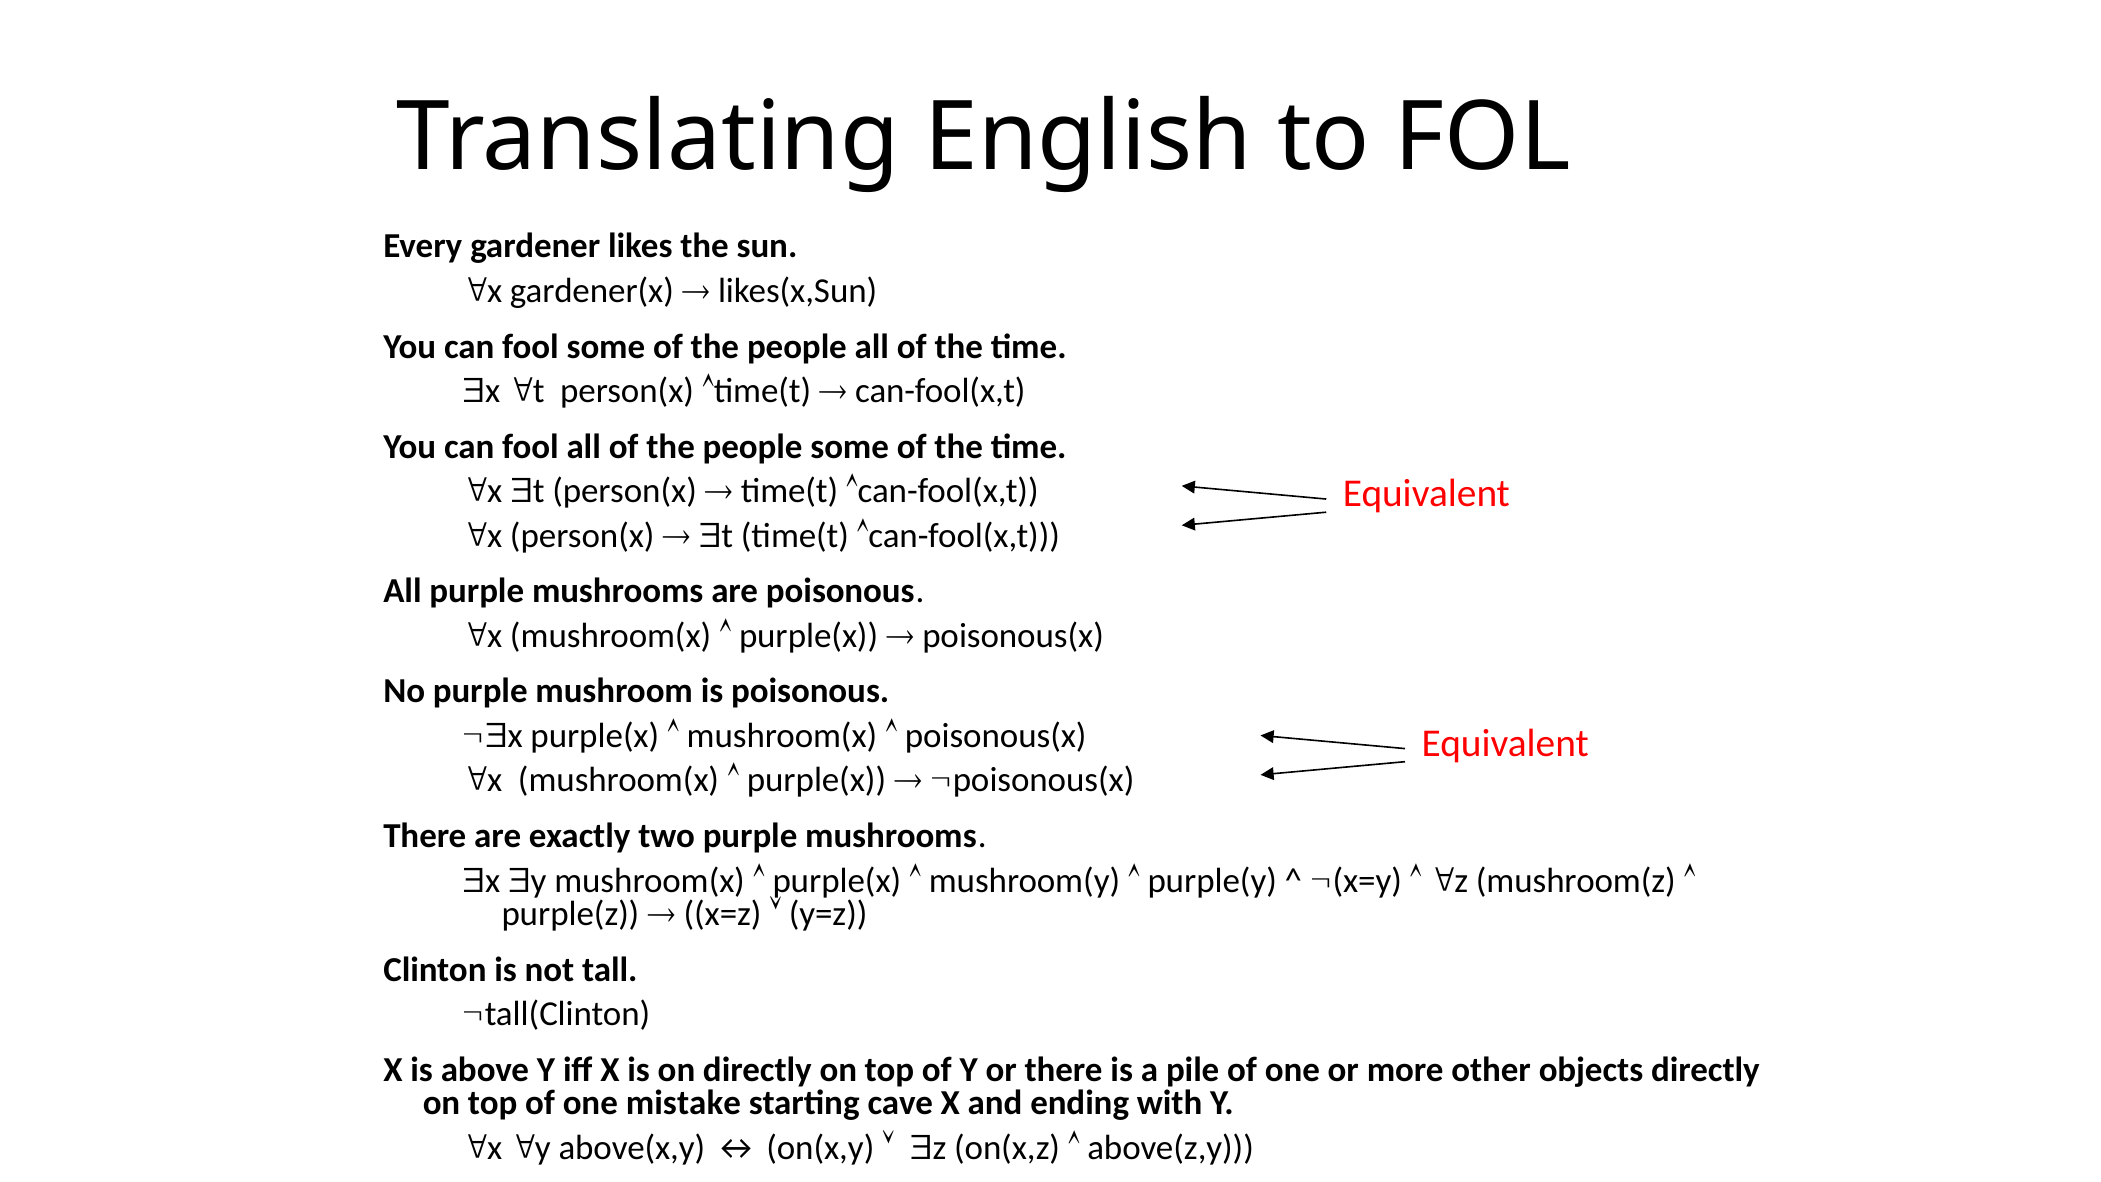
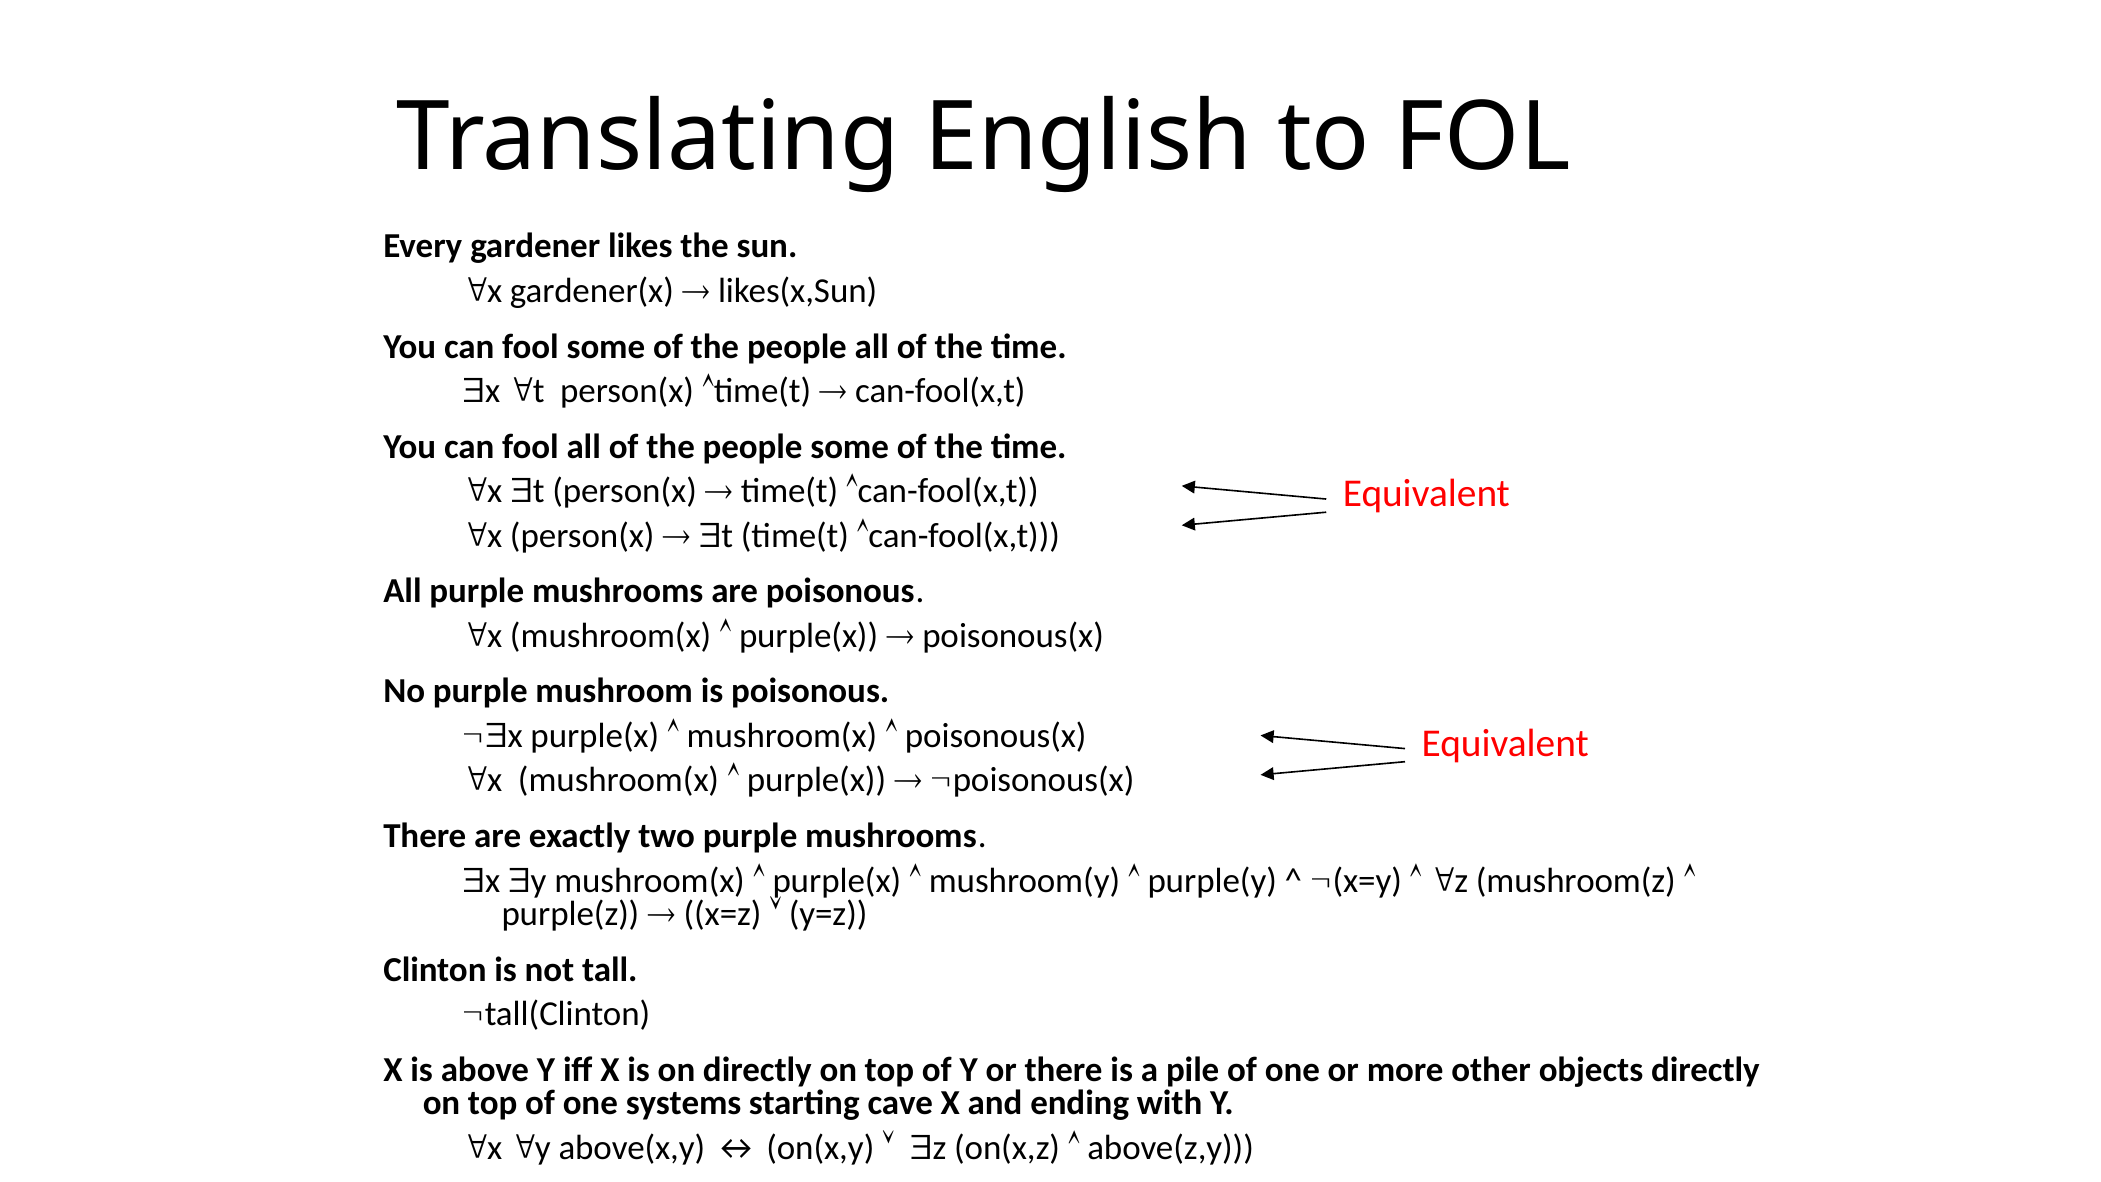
mistake: mistake -> systems
